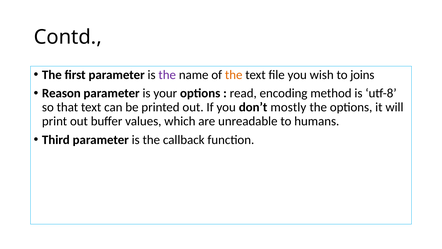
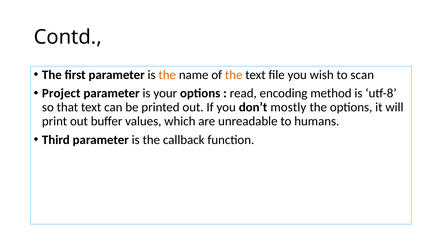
the at (167, 75) colour: purple -> orange
joins: joins -> scan
Reason: Reason -> Project
